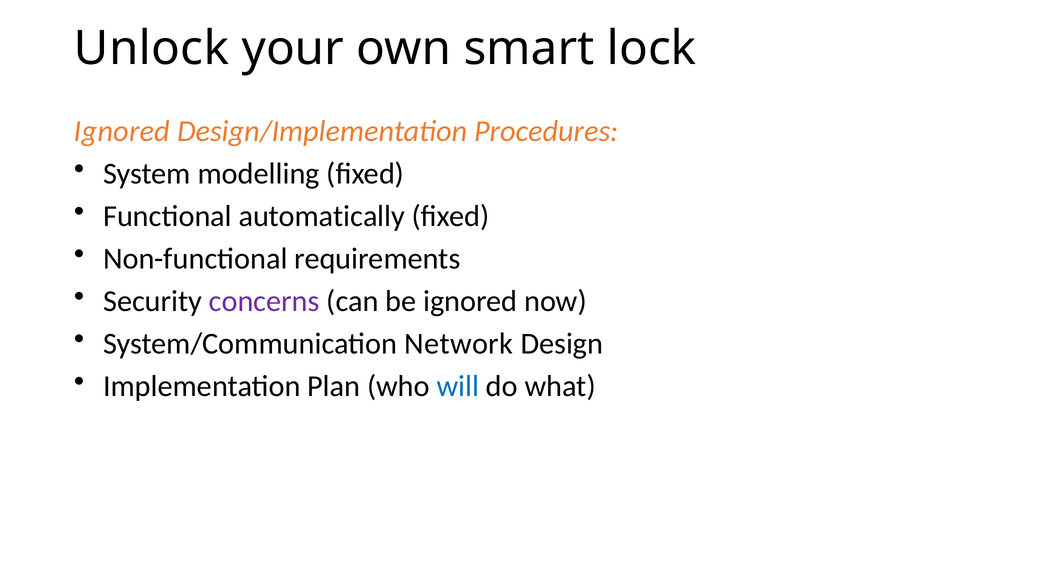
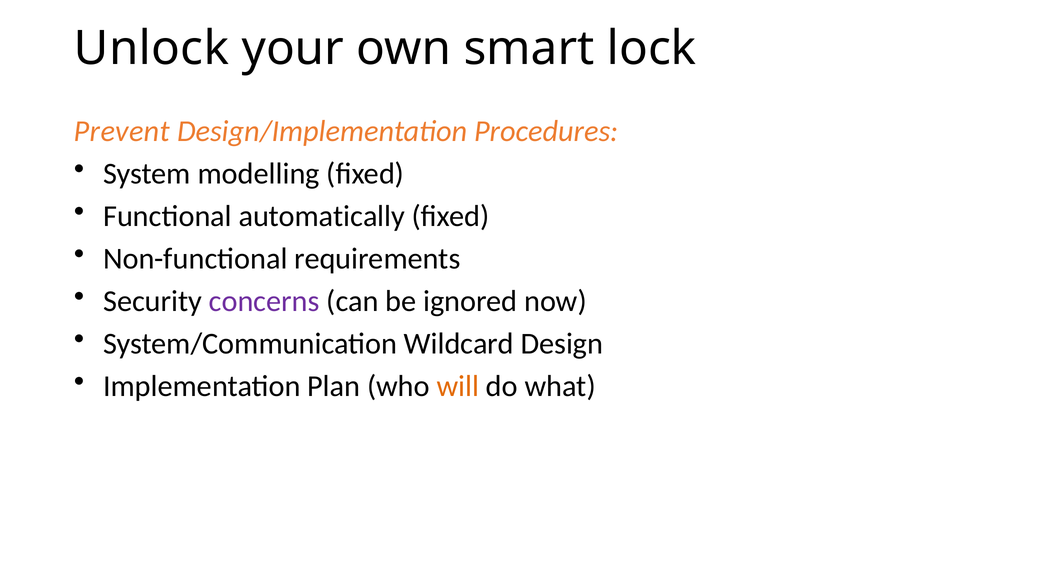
Ignored at (122, 131): Ignored -> Prevent
Network: Network -> Wildcard
will colour: blue -> orange
